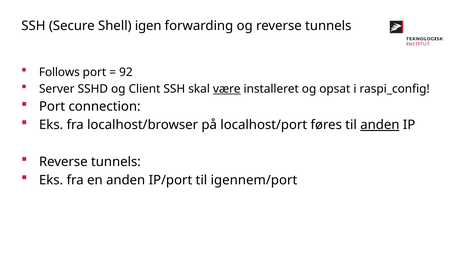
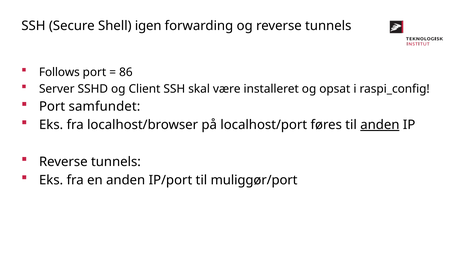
92: 92 -> 86
være underline: present -> none
connection: connection -> samfundet
igennem/port: igennem/port -> muliggør/port
